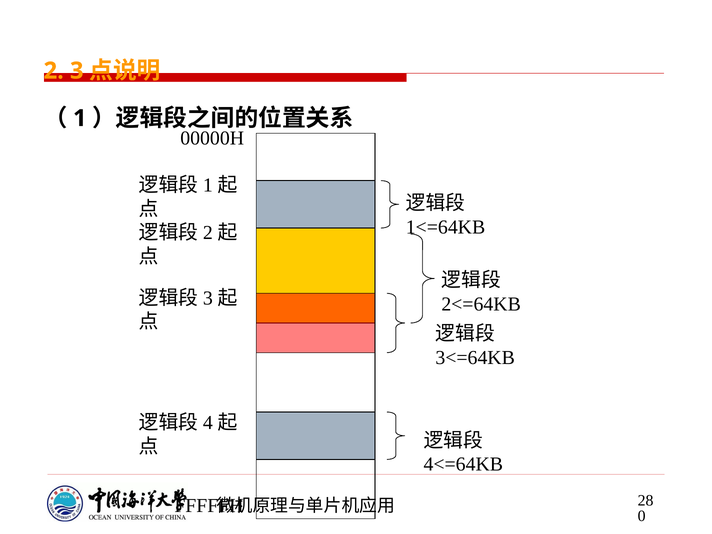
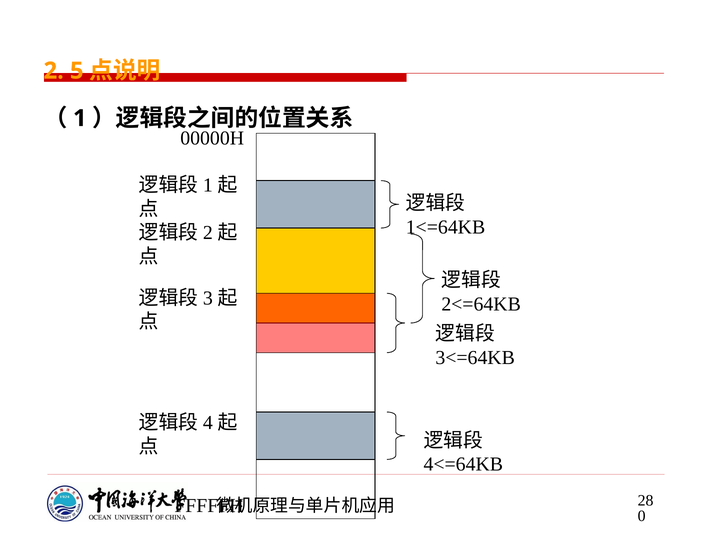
3: 3 -> 5
